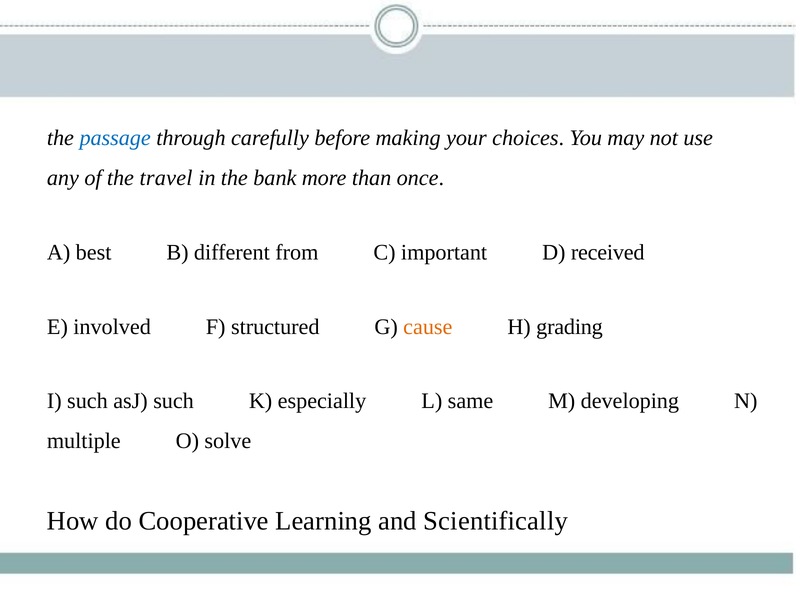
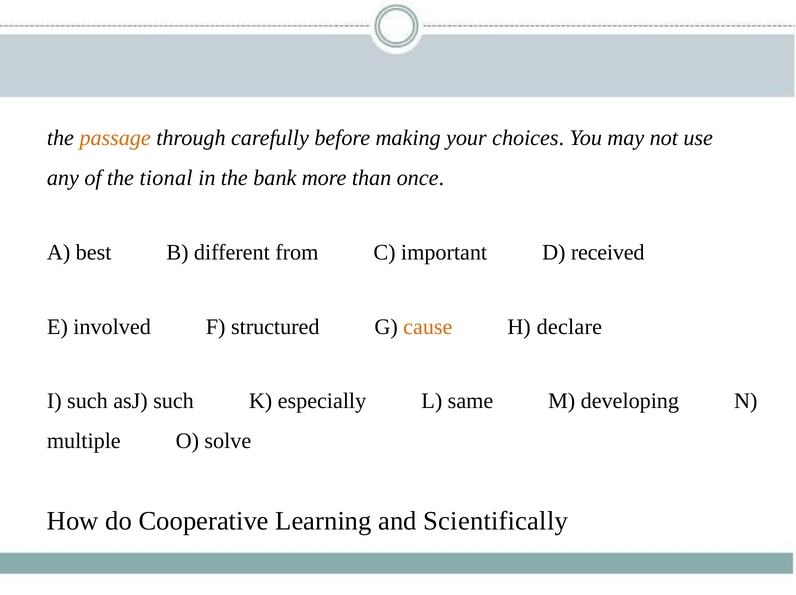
passage colour: blue -> orange
travel: travel -> tional
grading: grading -> declare
